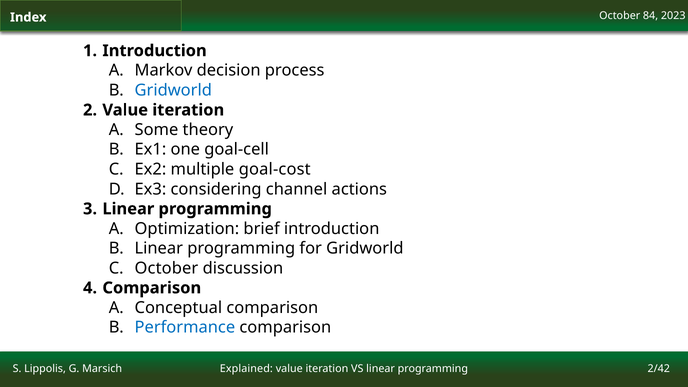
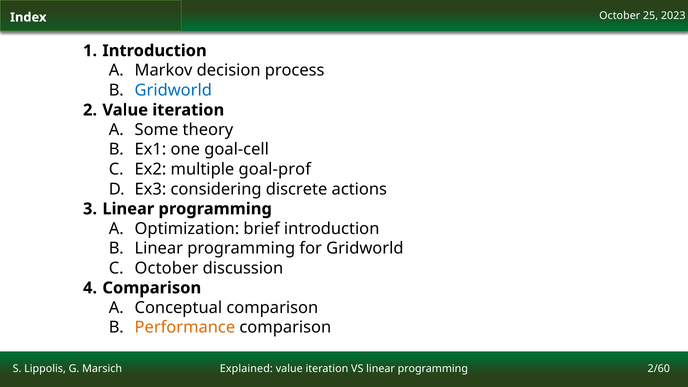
84: 84 -> 25
goal-cost: goal-cost -> goal-prof
channel: channel -> discrete
Performance colour: blue -> orange
2/42: 2/42 -> 2/60
